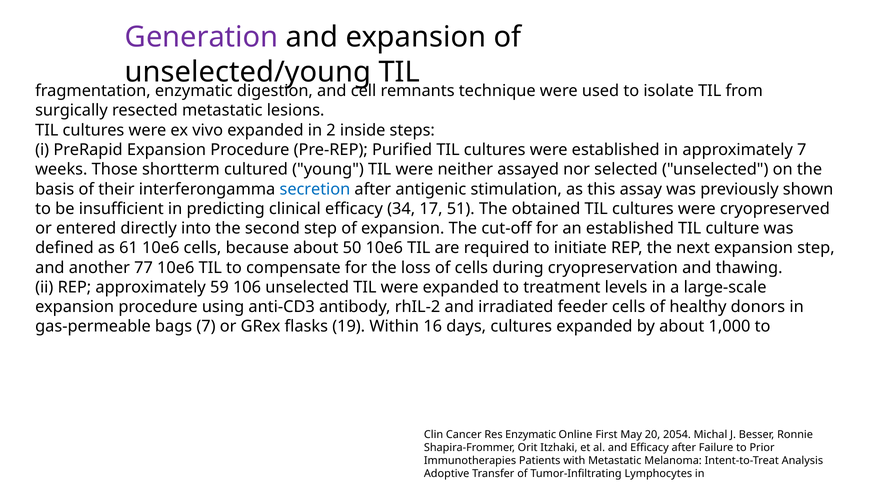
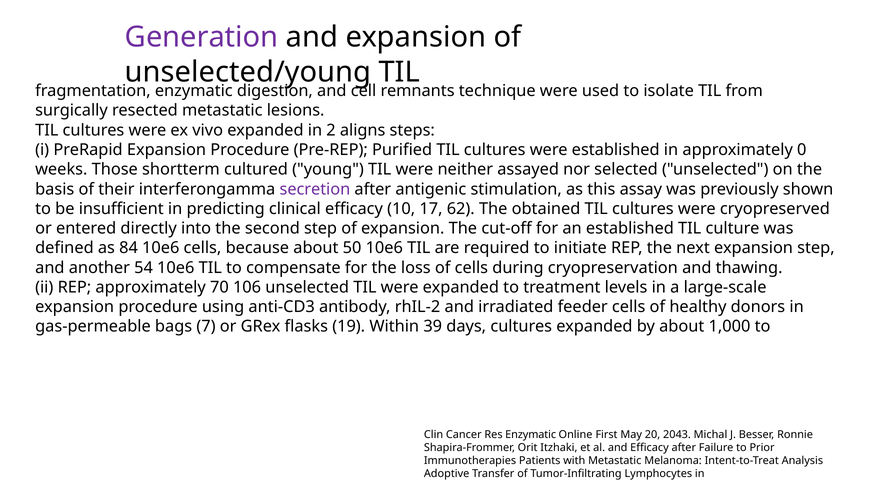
inside: inside -> aligns
approximately 7: 7 -> 0
secretion colour: blue -> purple
34: 34 -> 10
51: 51 -> 62
61: 61 -> 84
77: 77 -> 54
59: 59 -> 70
16: 16 -> 39
2054: 2054 -> 2043
